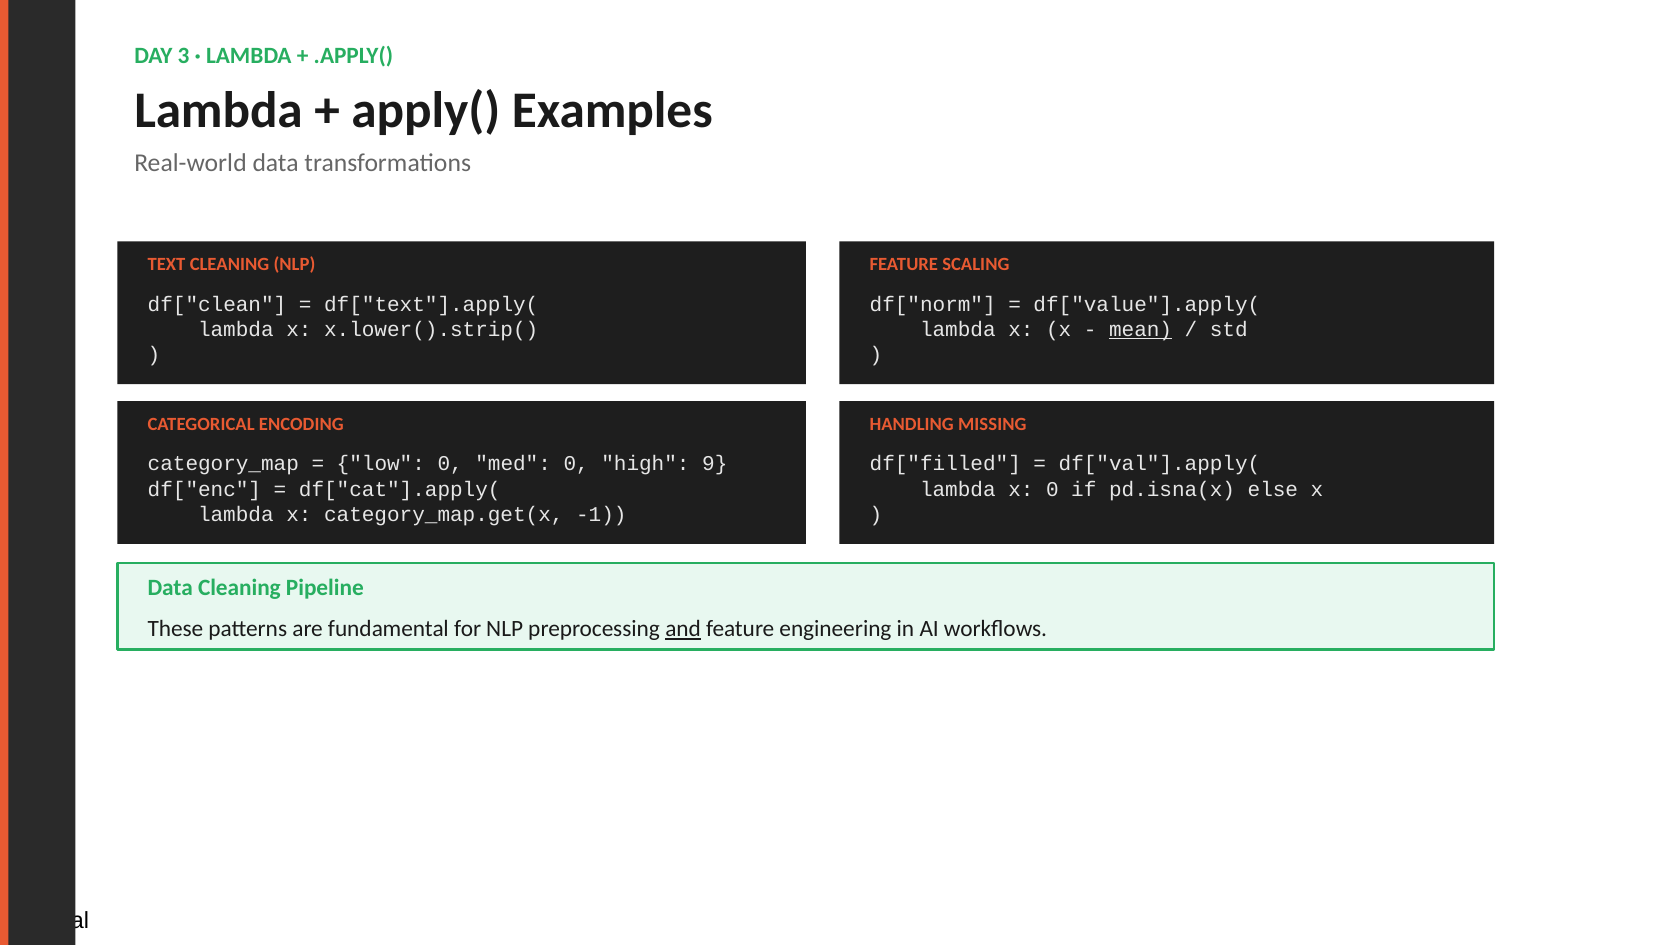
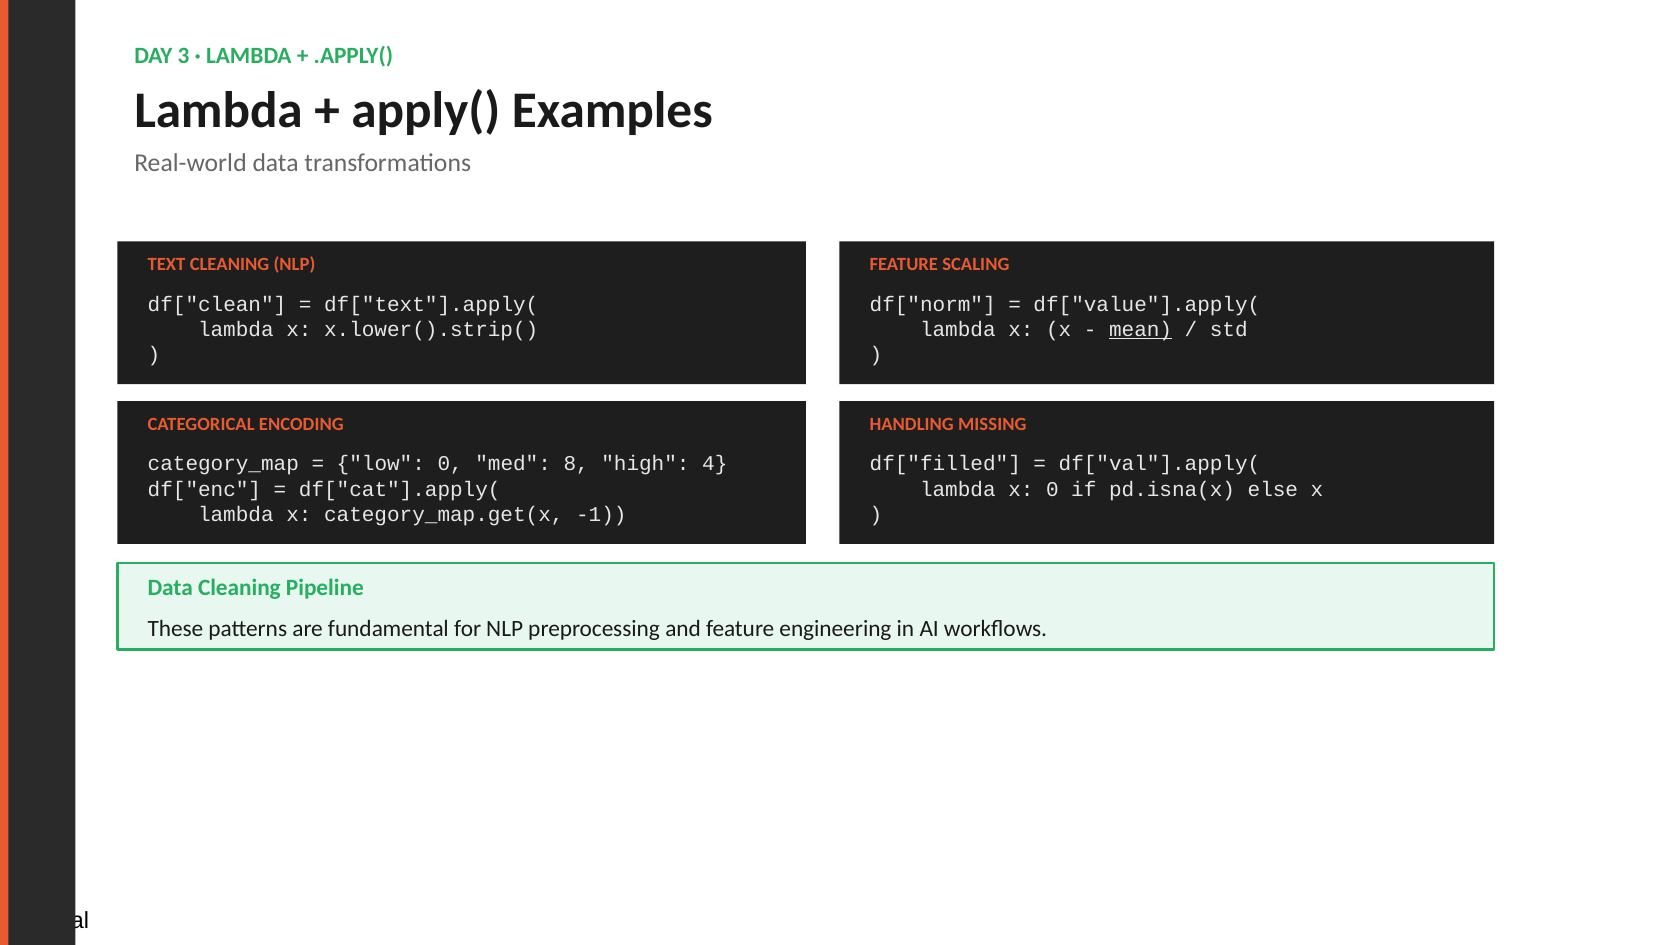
med 0: 0 -> 8
9: 9 -> 4
and underline: present -> none
